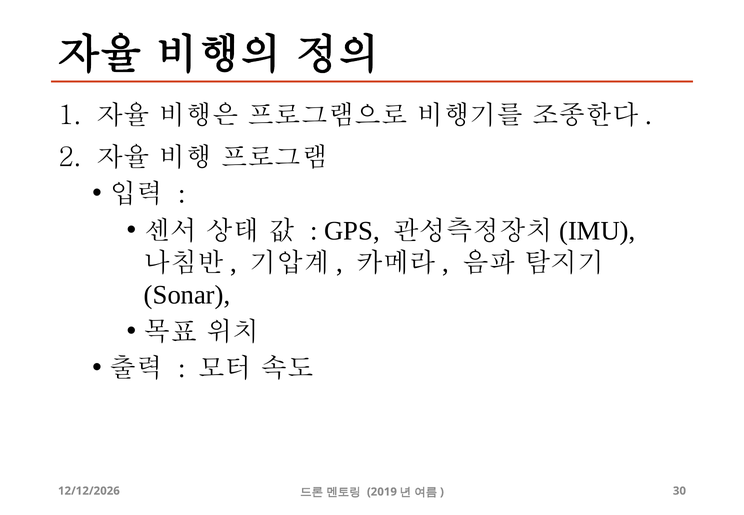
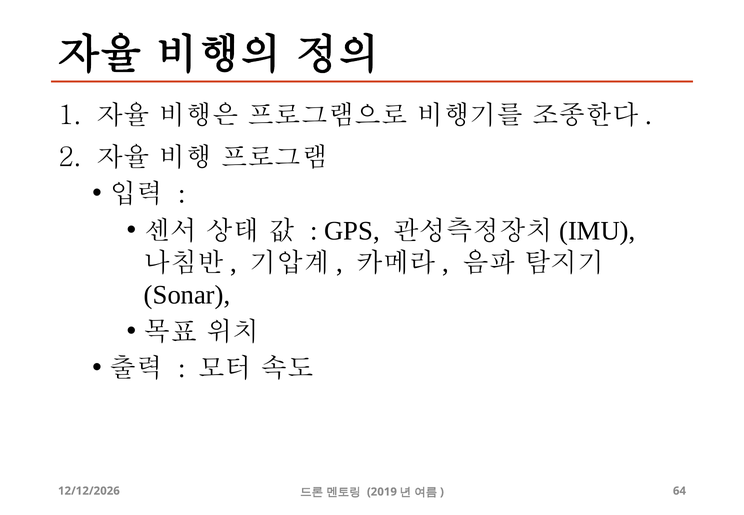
30: 30 -> 64
